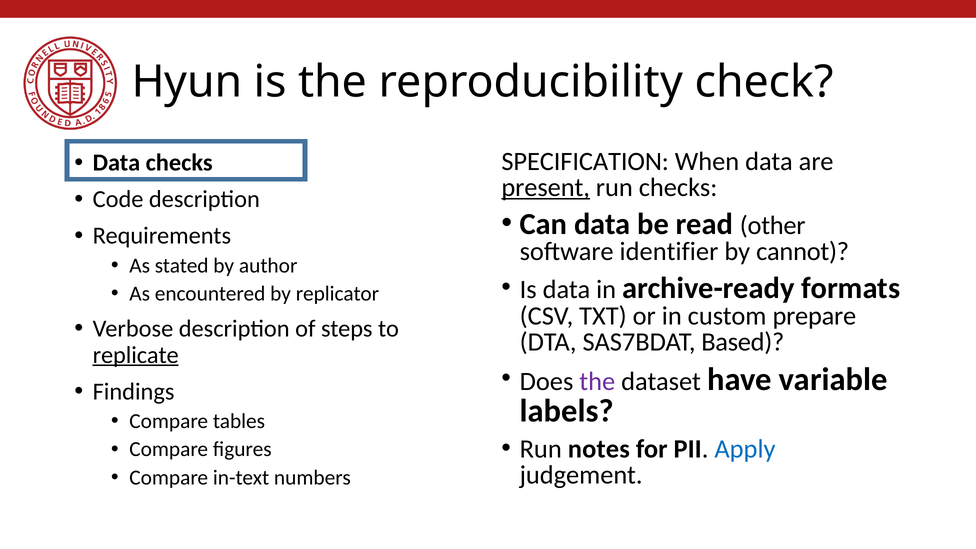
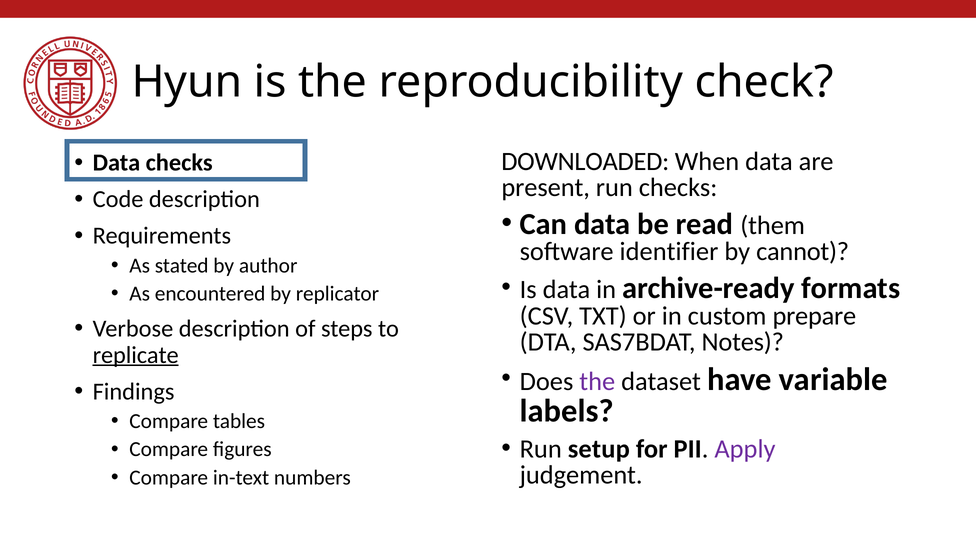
SPECIFICATION: SPECIFICATION -> DOWNLOADED
present underline: present -> none
other: other -> them
Based: Based -> Notes
notes: notes -> setup
Apply colour: blue -> purple
